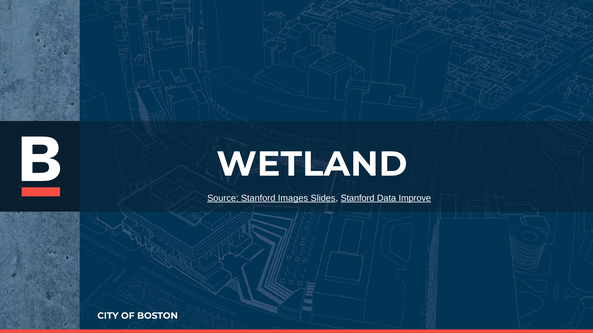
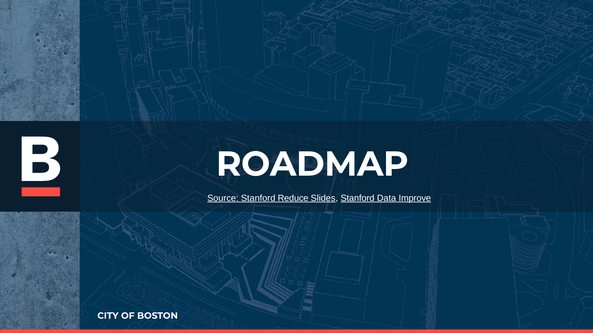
WETLAND: WETLAND -> ROADMAP
Images: Images -> Reduce
